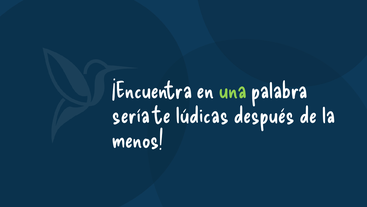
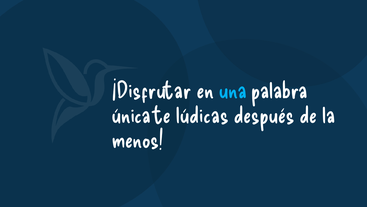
¡Encuentra: ¡Encuentra -> ¡Disfrutar
una colour: light green -> light blue
sería: sería -> única
